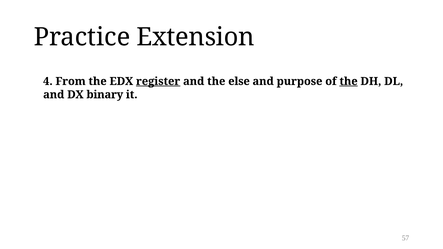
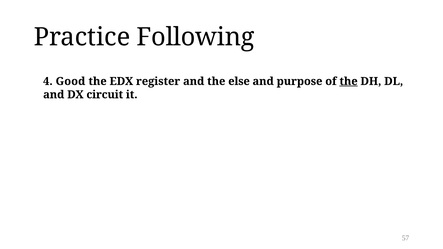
Extension: Extension -> Following
From: From -> Good
register underline: present -> none
binary: binary -> circuit
